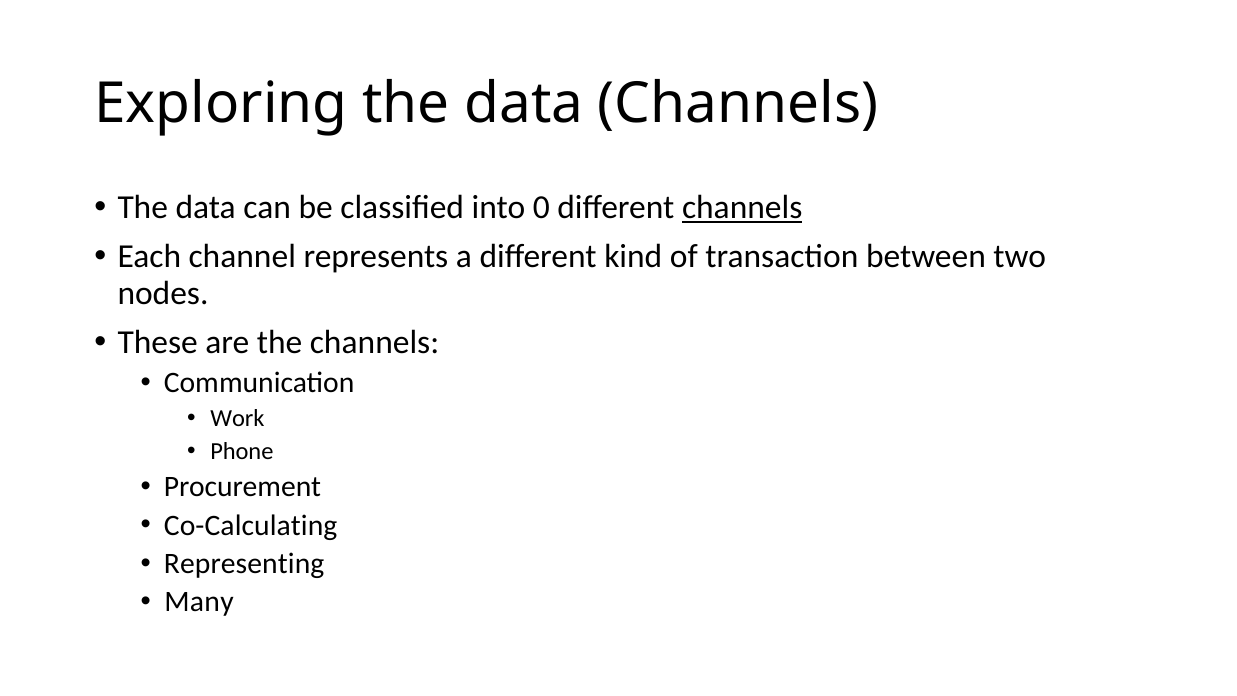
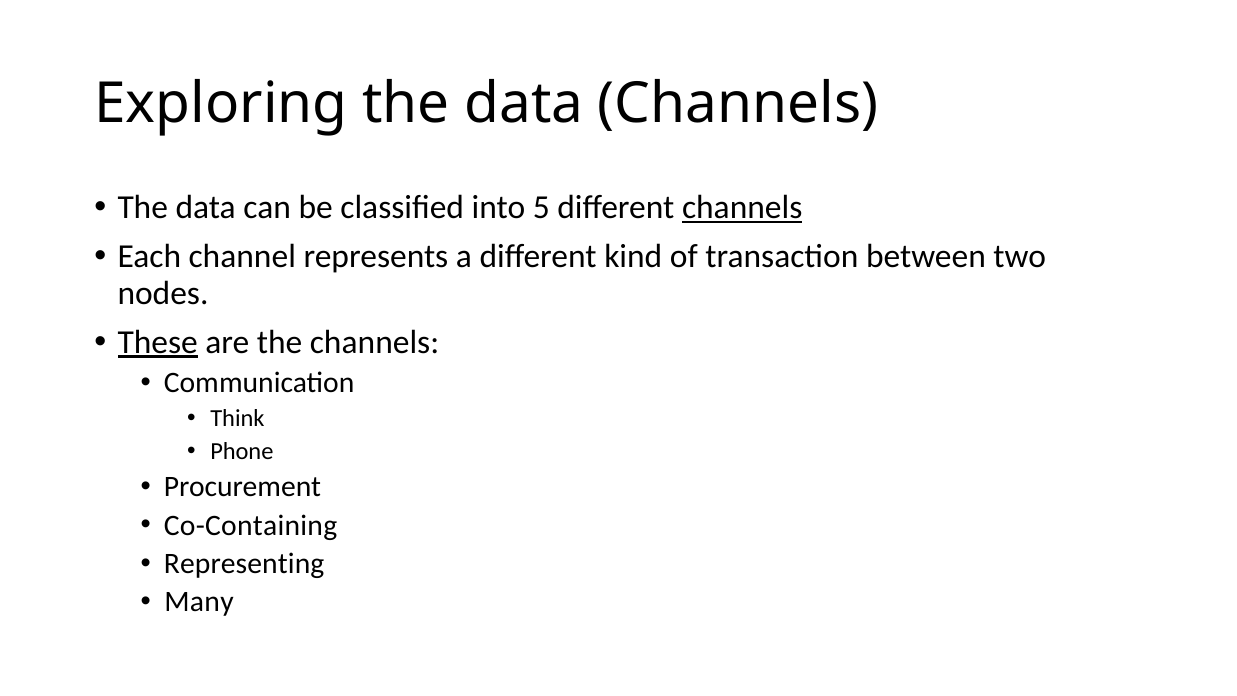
0: 0 -> 5
These underline: none -> present
Work: Work -> Think
Co-Calculating: Co-Calculating -> Co-Containing
